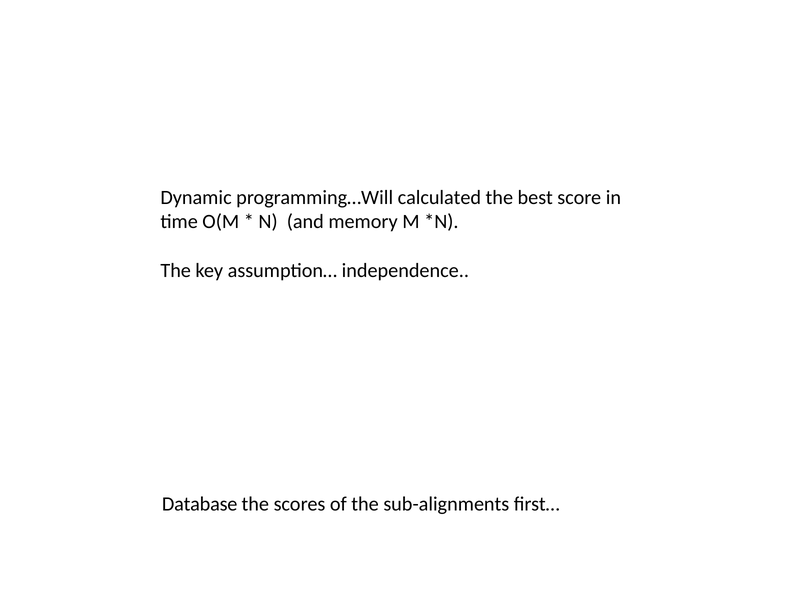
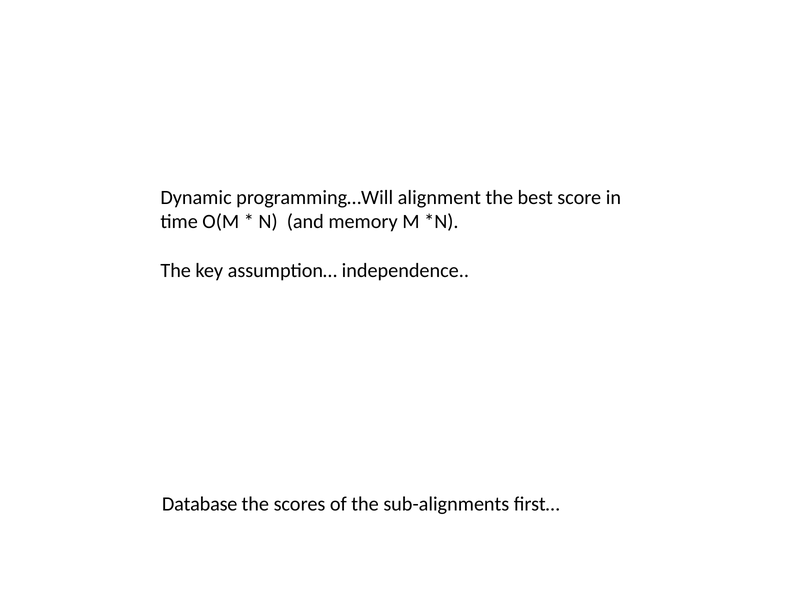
calculated: calculated -> alignment
